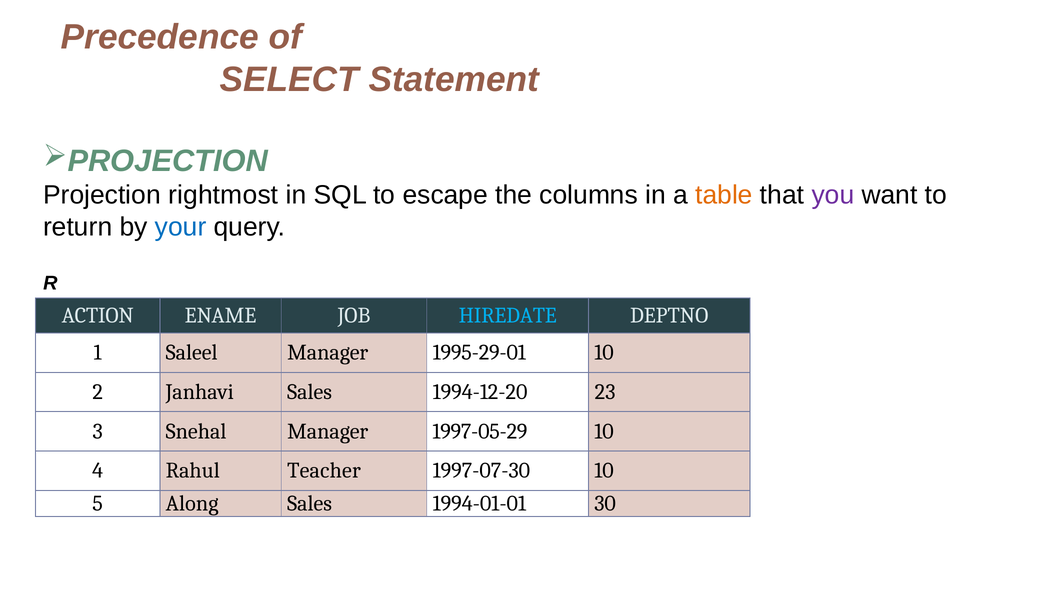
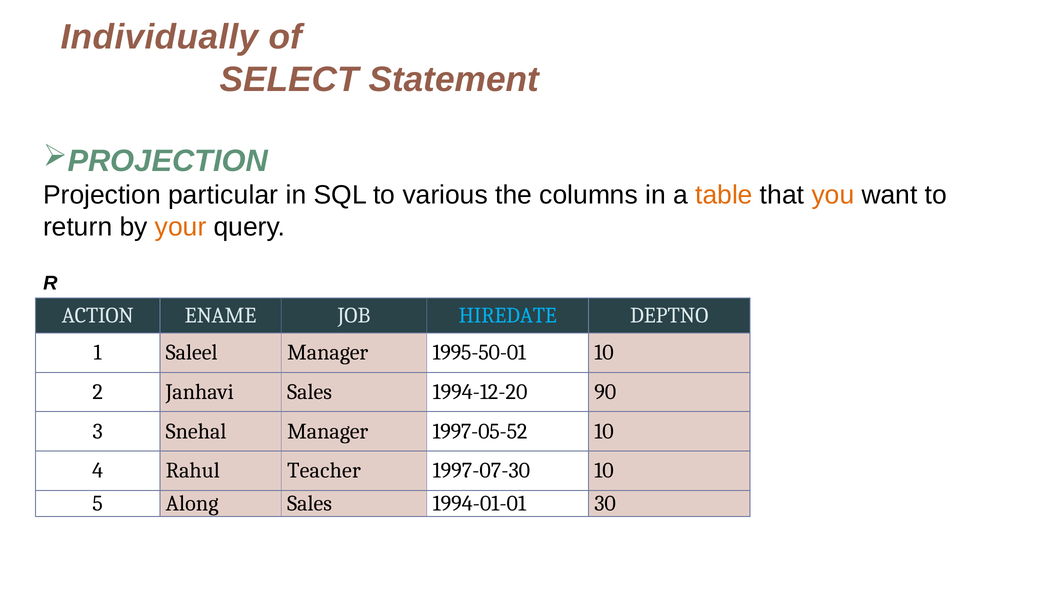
Precedence: Precedence -> Individually
rightmost: rightmost -> particular
escape: escape -> various
you colour: purple -> orange
your colour: blue -> orange
1995-29-01: 1995-29-01 -> 1995-50-01
23: 23 -> 90
1997-05-29: 1997-05-29 -> 1997-05-52
